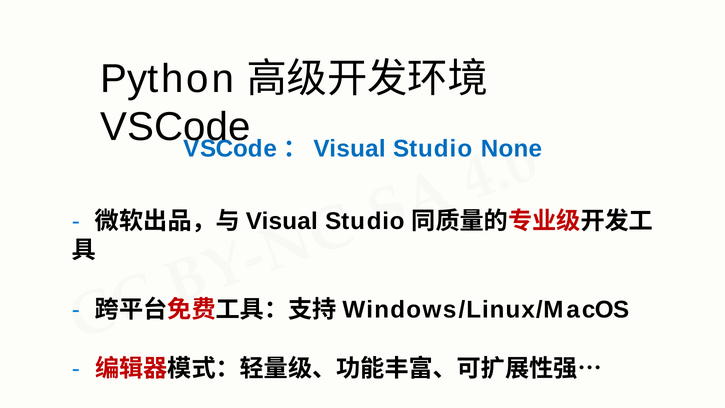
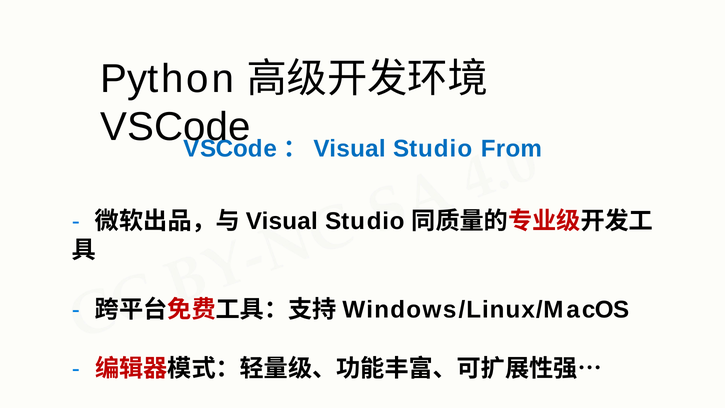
None: None -> From
